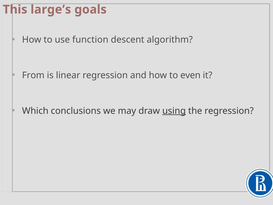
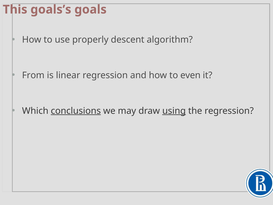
large’s: large’s -> goals’s
function: function -> properly
conclusions underline: none -> present
